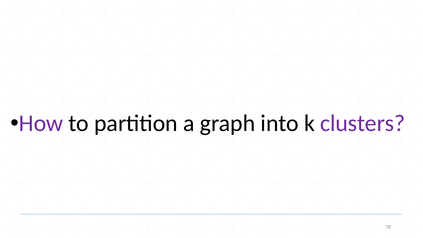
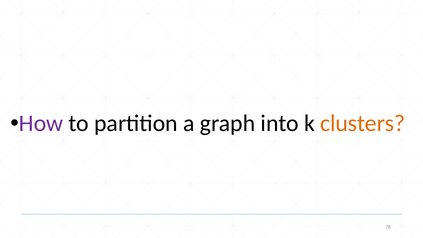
clusters colour: purple -> orange
